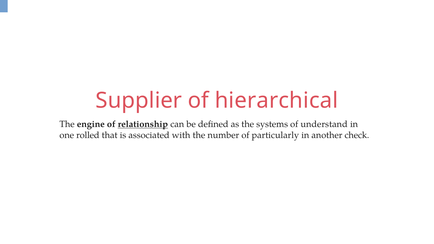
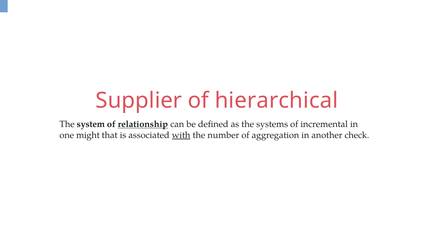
engine: engine -> system
understand: understand -> incremental
rolled: rolled -> might
with underline: none -> present
particularly: particularly -> aggregation
